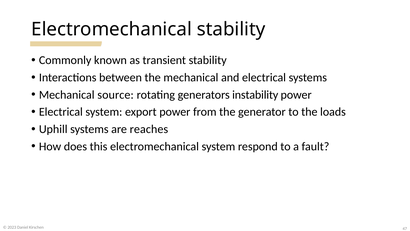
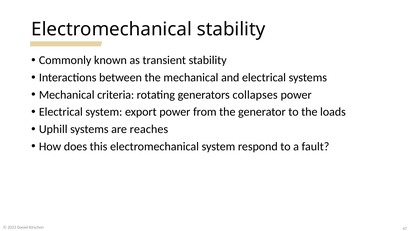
source: source -> criteria
instability: instability -> collapses
